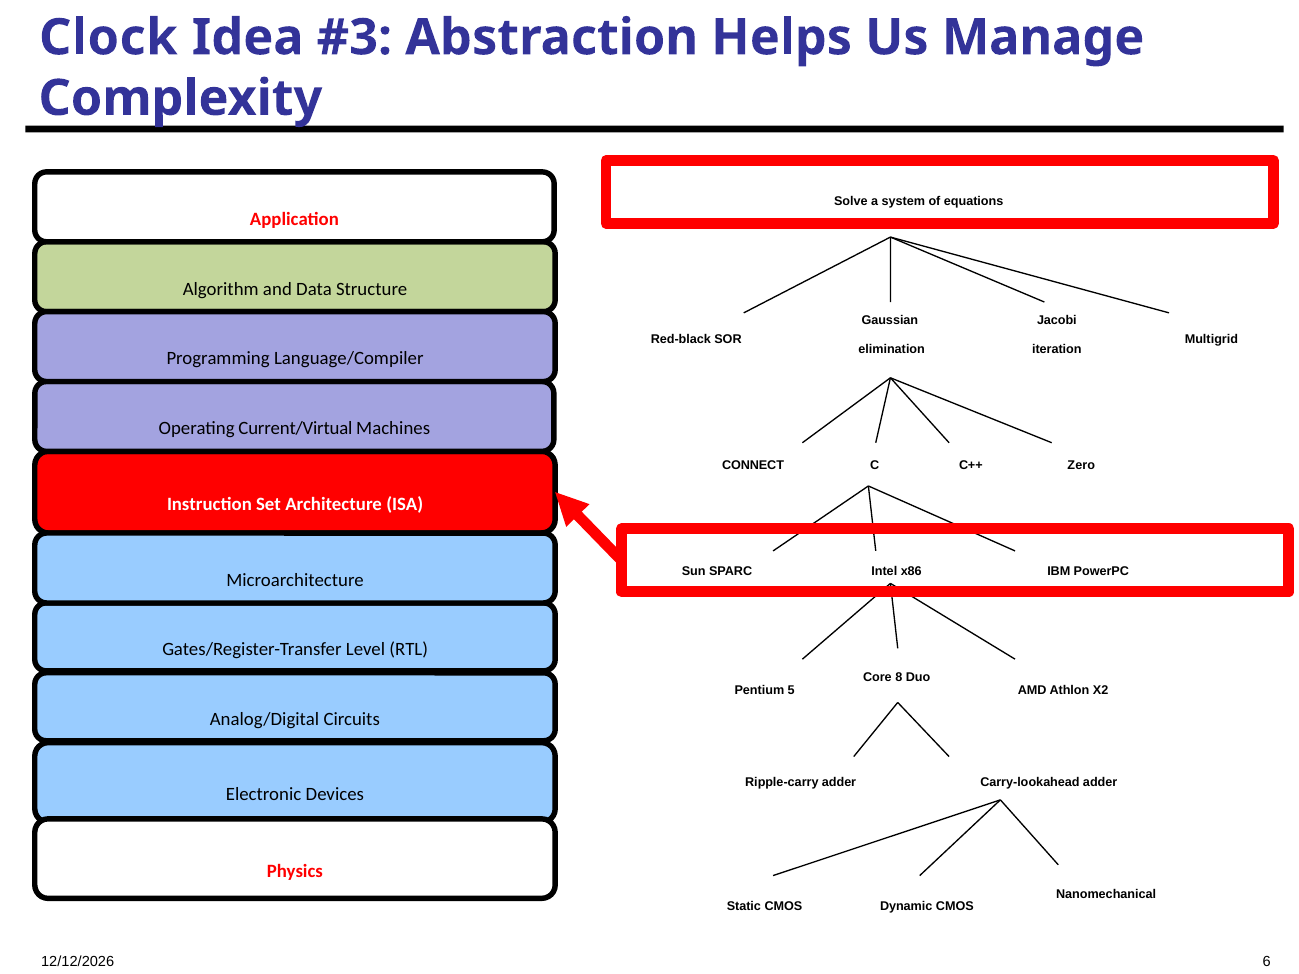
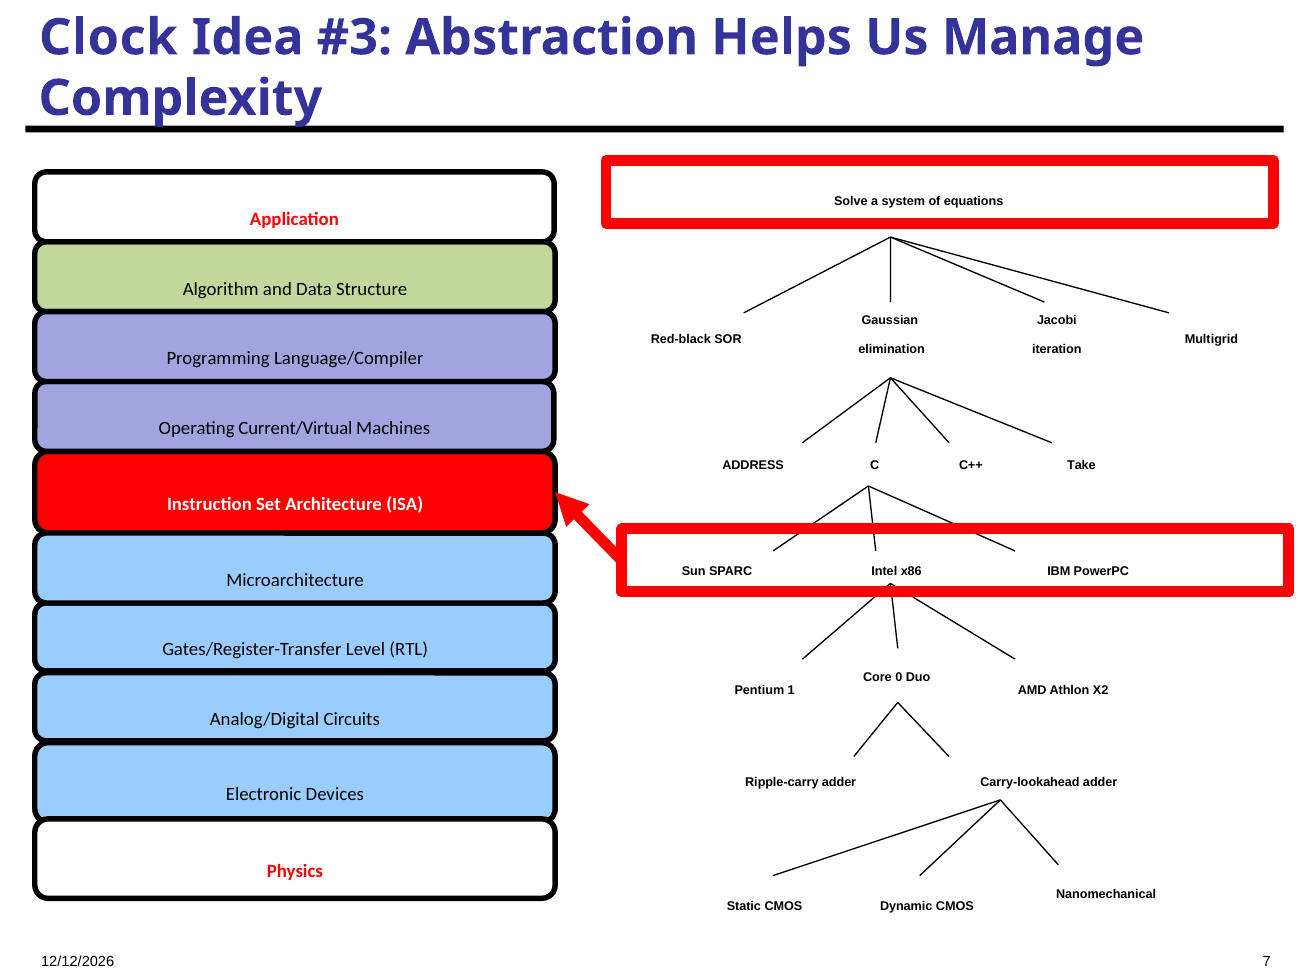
CONNECT: CONNECT -> ADDRESS
Zero: Zero -> Take
8: 8 -> 0
5: 5 -> 1
6: 6 -> 7
